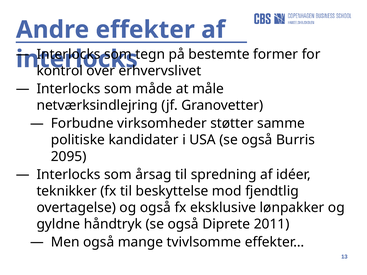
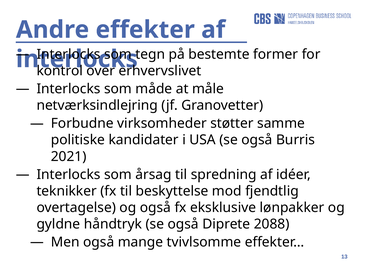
2095: 2095 -> 2021
2011: 2011 -> 2088
